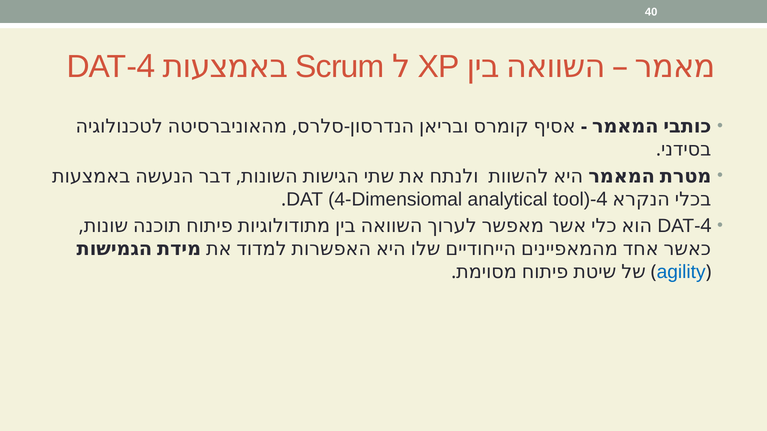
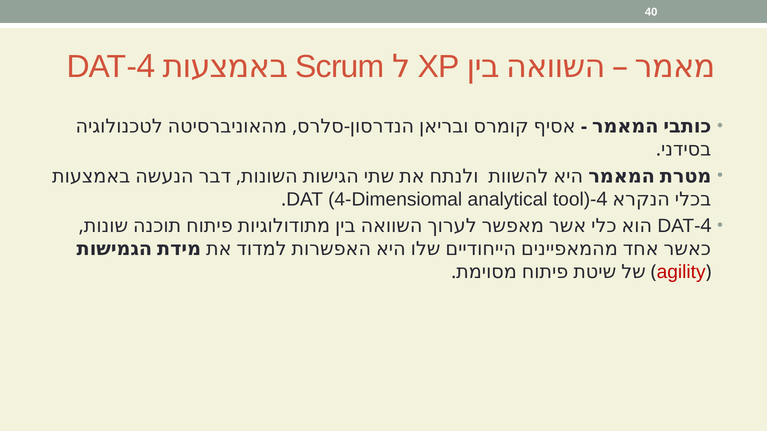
agility colour: blue -> red
